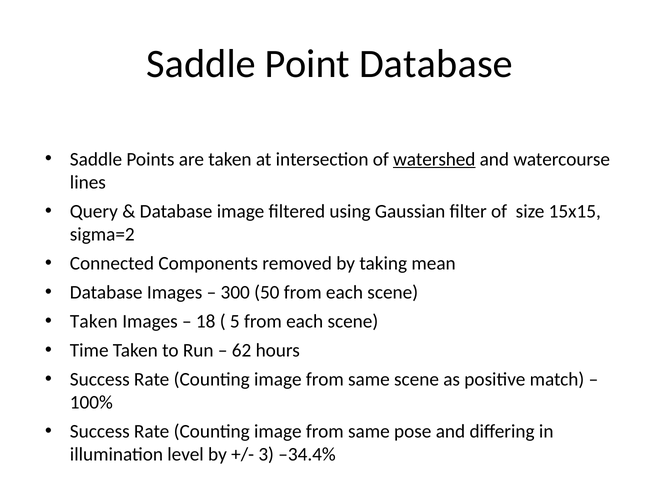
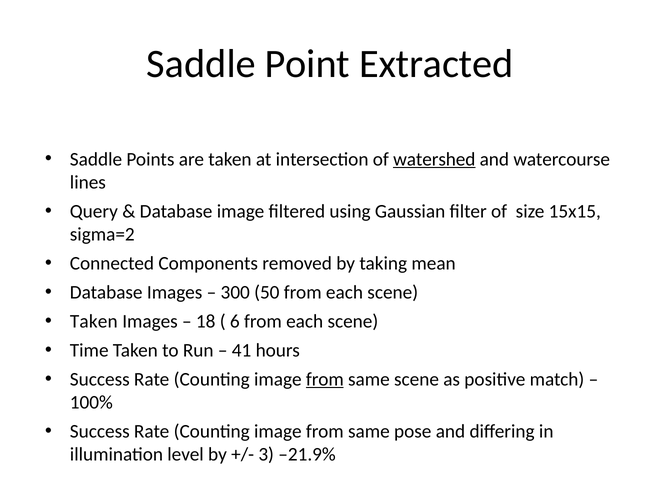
Point Database: Database -> Extracted
5: 5 -> 6
62: 62 -> 41
from at (325, 379) underline: none -> present
–34.4%: –34.4% -> –21.9%
